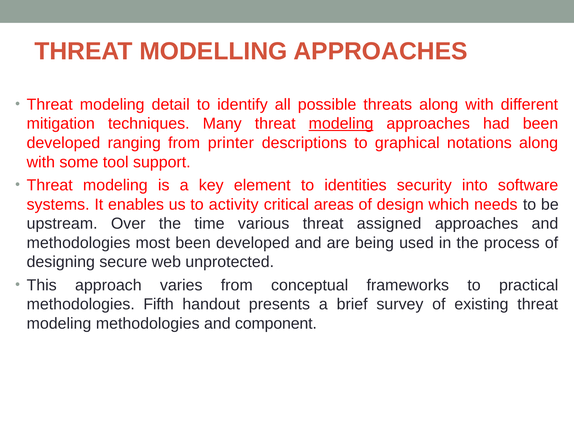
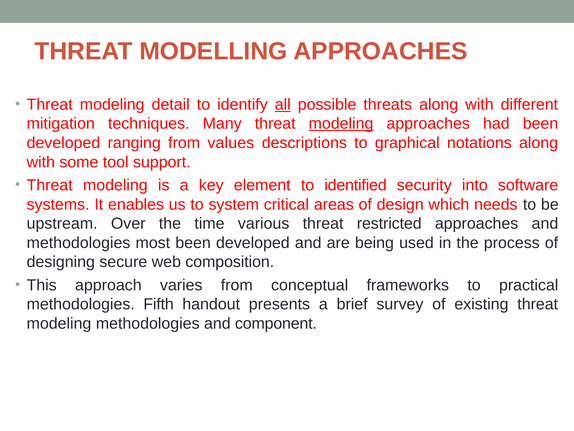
all underline: none -> present
printer: printer -> values
identities: identities -> identified
activity: activity -> system
assigned: assigned -> restricted
unprotected: unprotected -> composition
